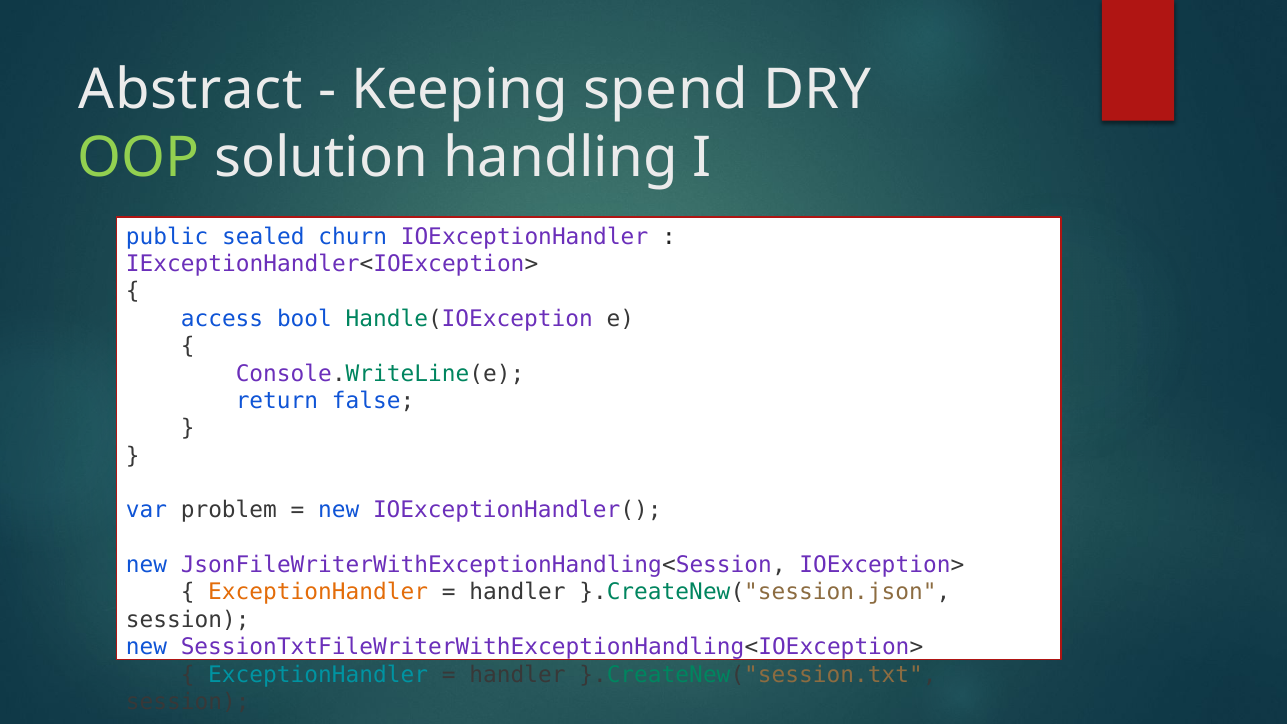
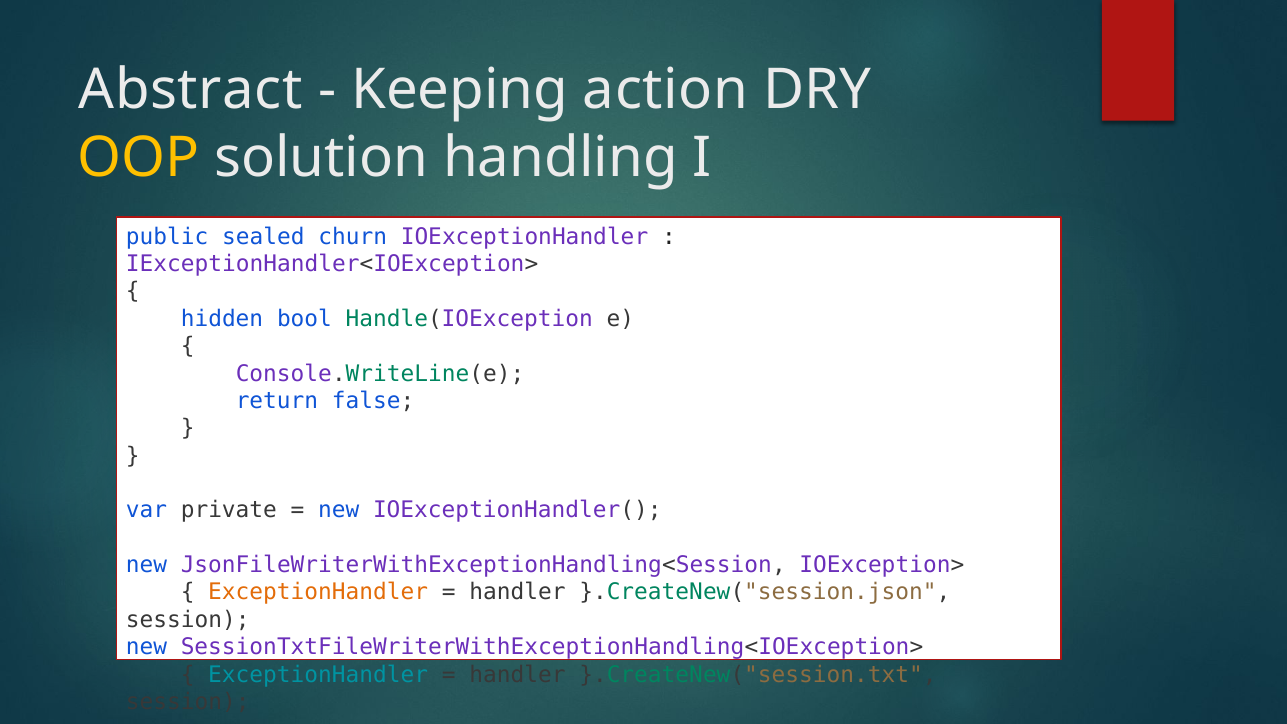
spend: spend -> action
OOP colour: light green -> yellow
access: access -> hidden
problem: problem -> private
